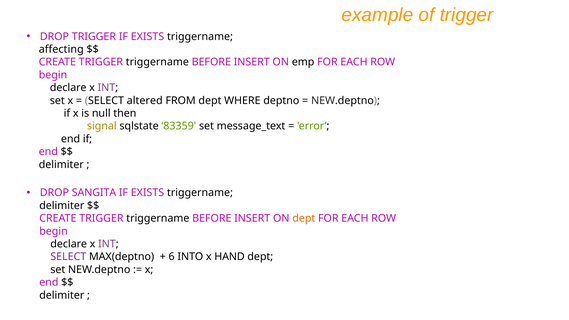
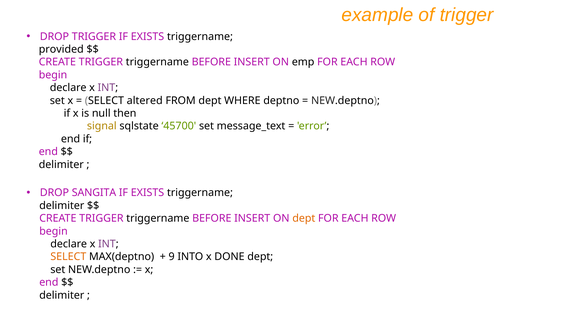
affecting: affecting -> provided
83359: 83359 -> 45700
SELECT at (68, 257) colour: purple -> orange
6: 6 -> 9
HAND: HAND -> DONE
